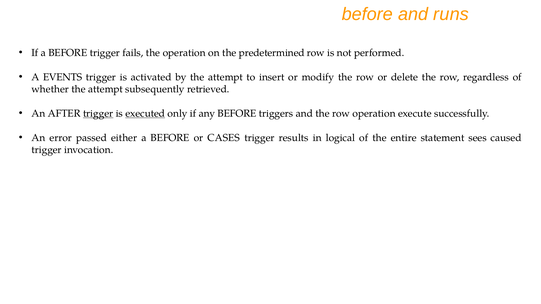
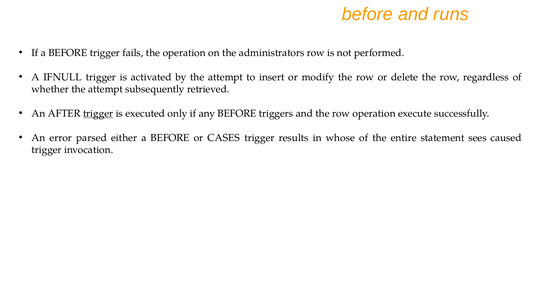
predetermined: predetermined -> administrators
EVENTS: EVENTS -> IFNULL
executed underline: present -> none
passed: passed -> parsed
logical: logical -> whose
